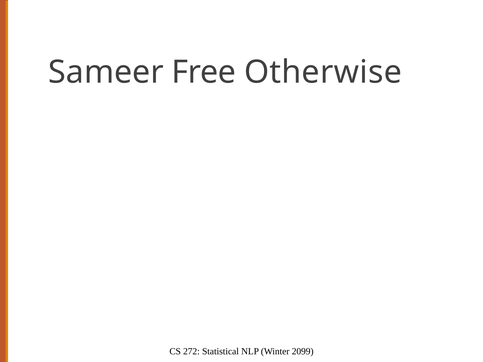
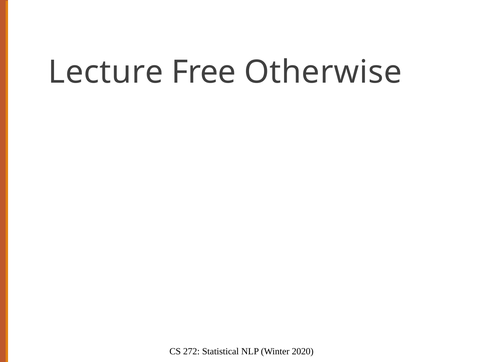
Sameer: Sameer -> Lecture
2099: 2099 -> 2020
